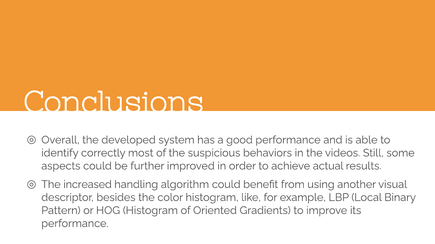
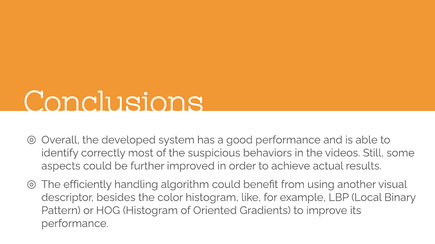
increased: increased -> efficiently
